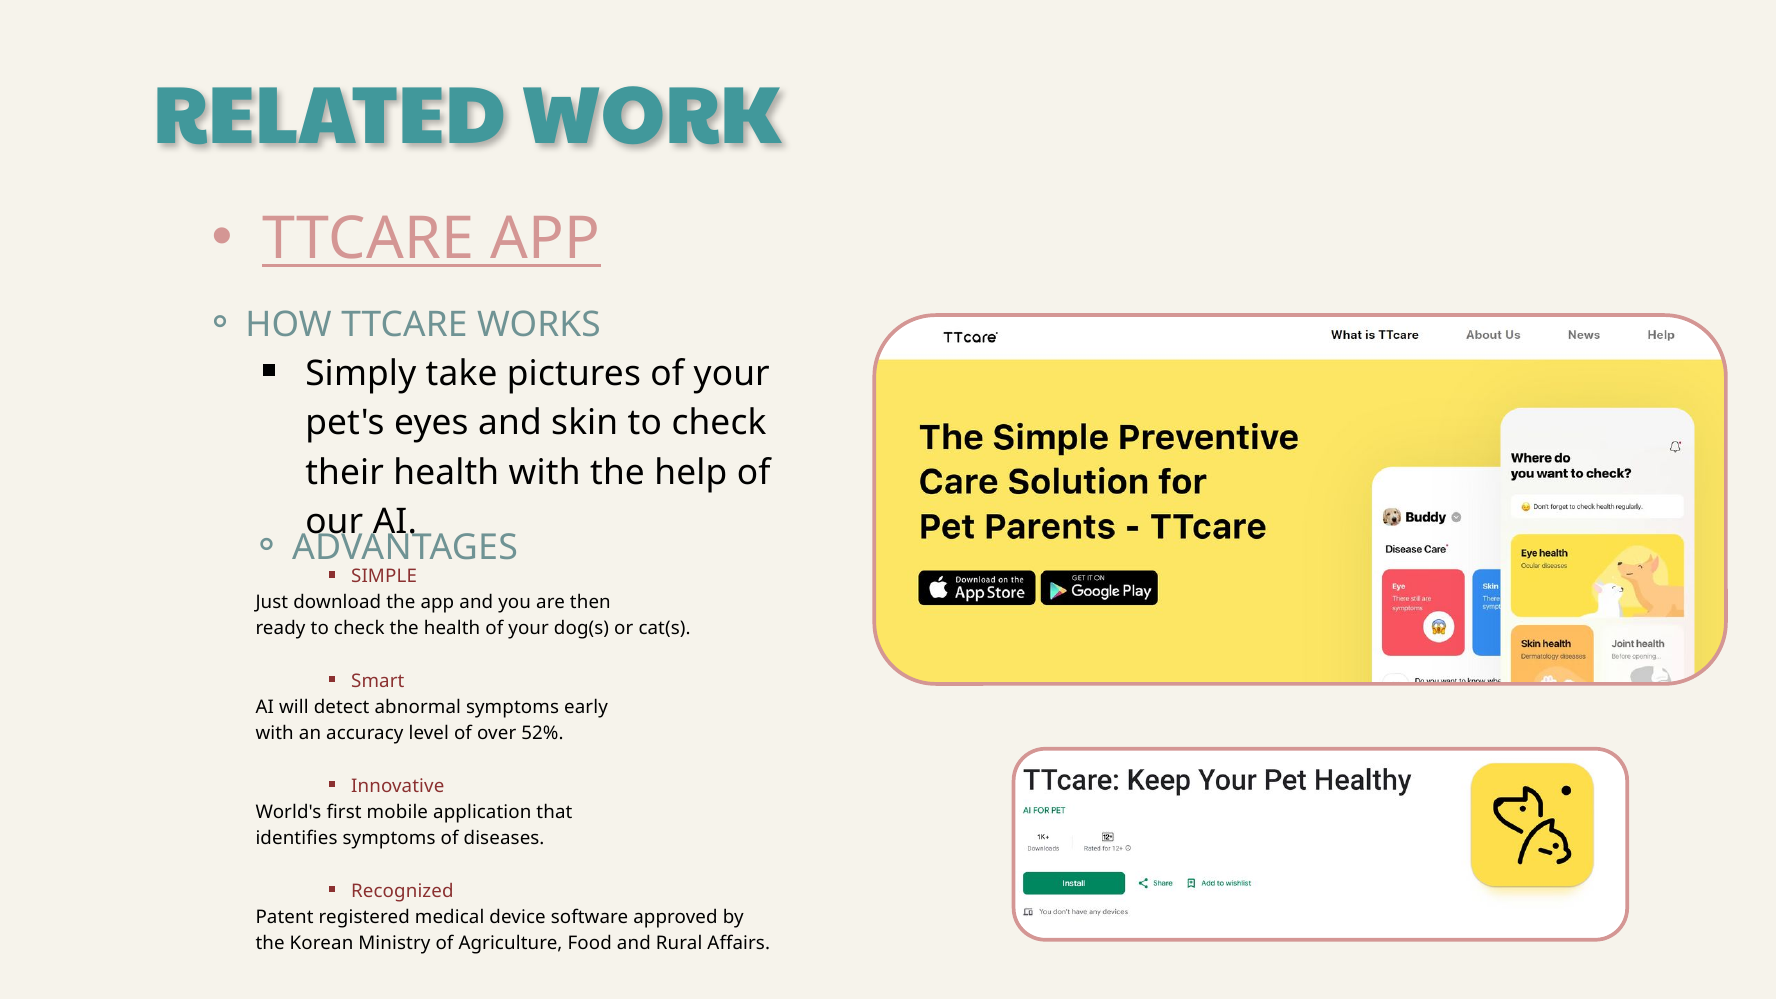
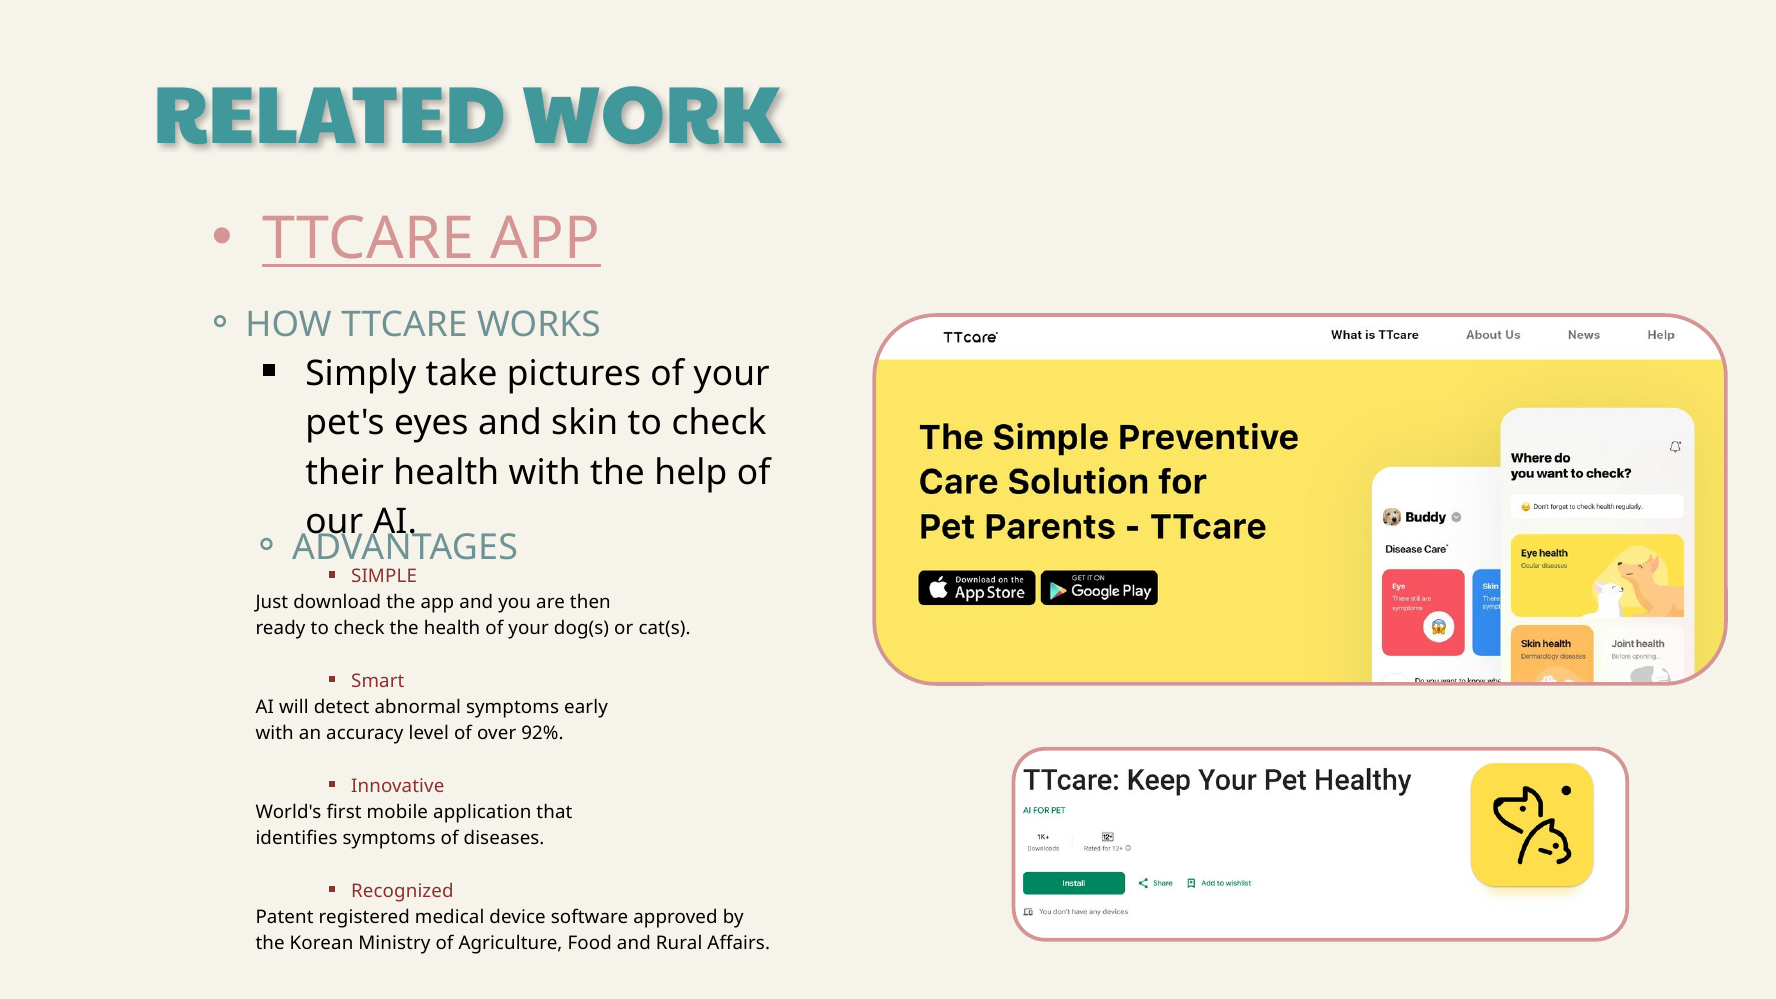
52%: 52% -> 92%
